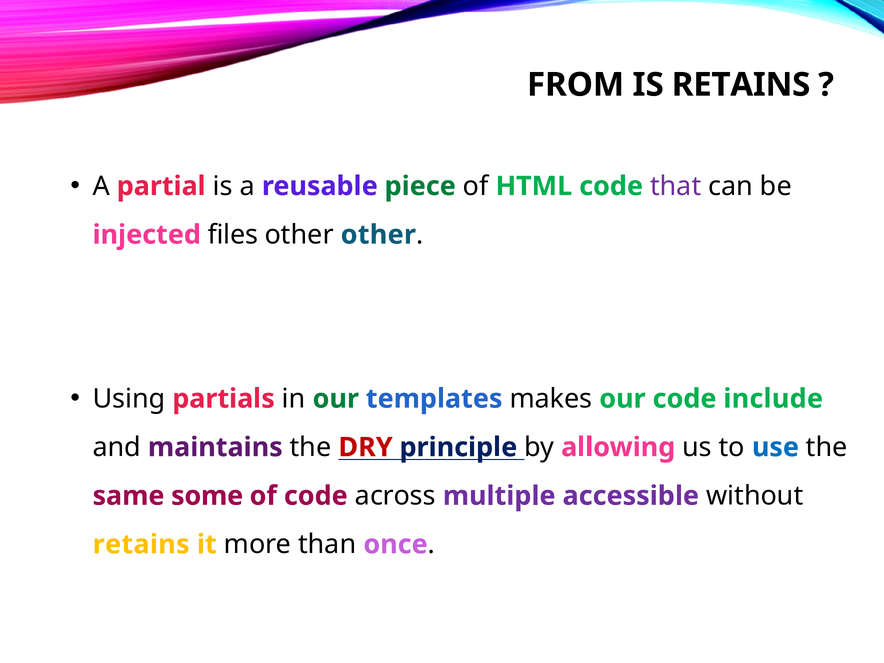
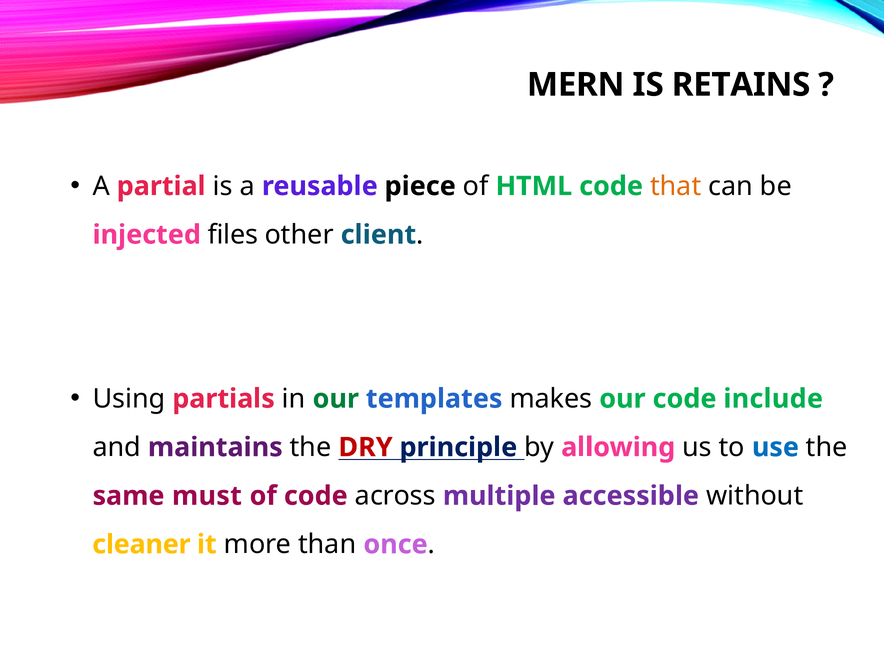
FROM: FROM -> MERN
piece colour: green -> black
that colour: purple -> orange
other other: other -> client
some: some -> must
retains at (141, 544): retains -> cleaner
